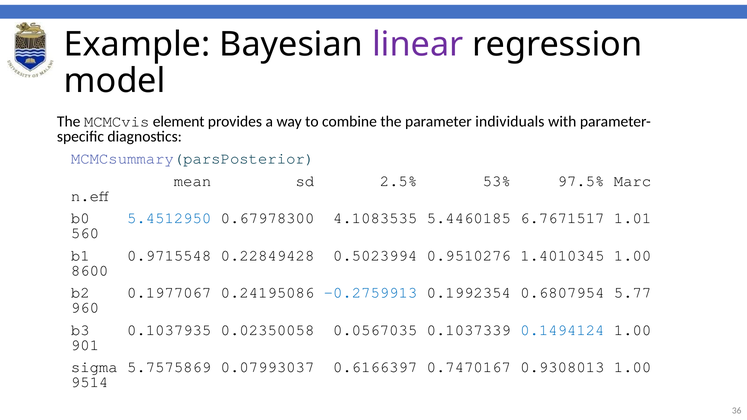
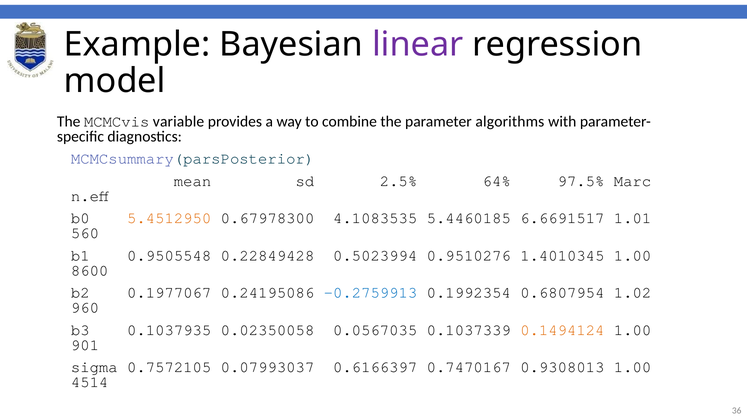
element: element -> variable
individuals: individuals -> algorithms
53%: 53% -> 64%
5.4512950 colour: blue -> orange
6.7671517: 6.7671517 -> 6.6691517
0.9715548: 0.9715548 -> 0.9505548
5.77: 5.77 -> 1.02
0.1494124 colour: blue -> orange
5.7575869: 5.7575869 -> 0.7572105
9514: 9514 -> 4514
